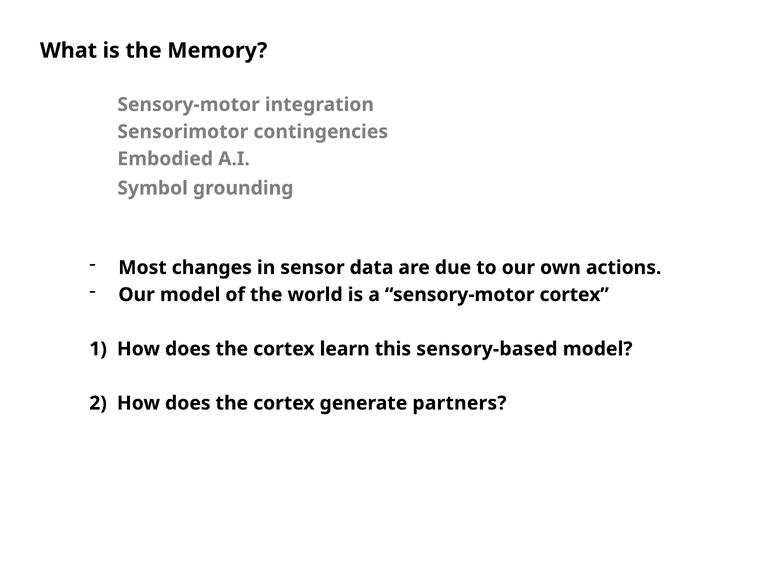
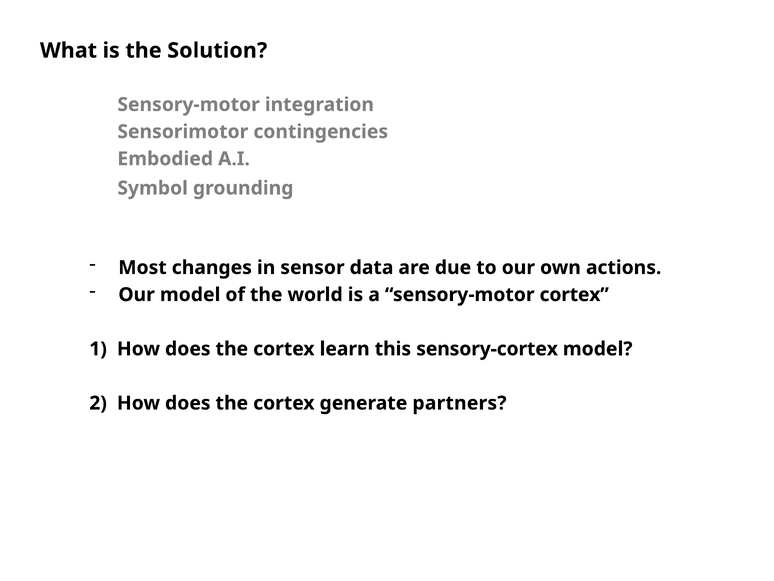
Memory: Memory -> Solution
sensory-based: sensory-based -> sensory-cortex
